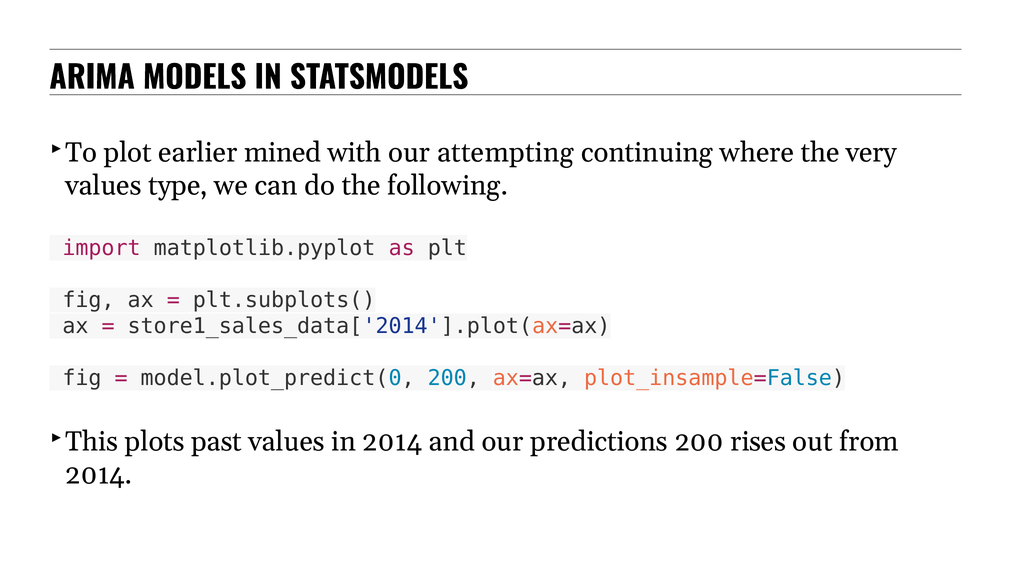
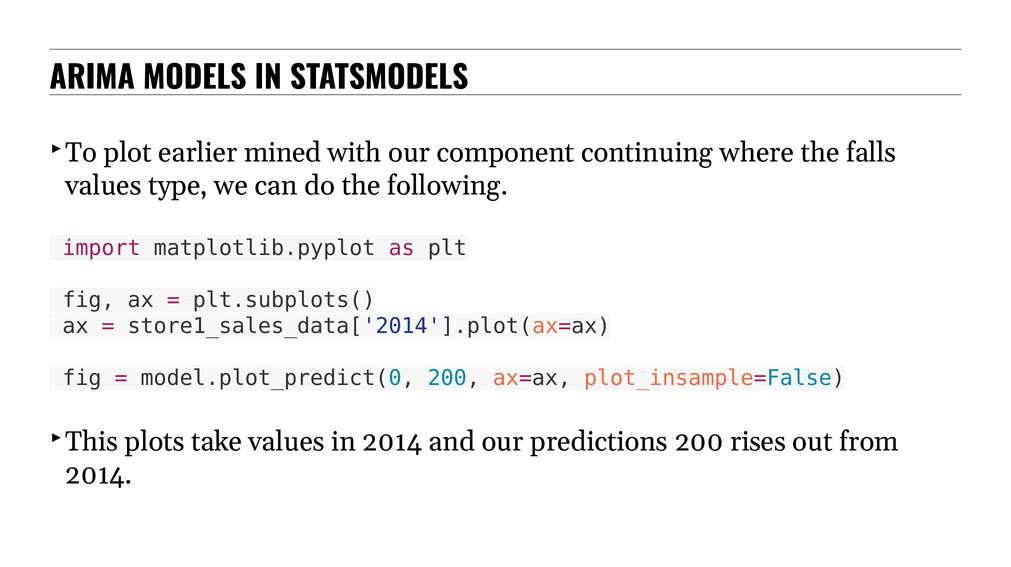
attempting: attempting -> component
very: very -> falls
past: past -> take
